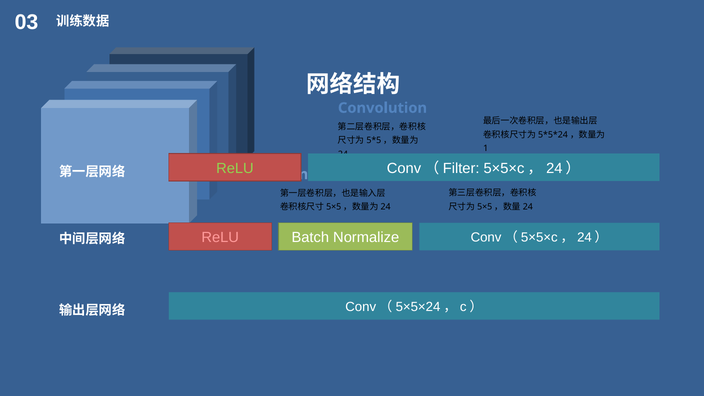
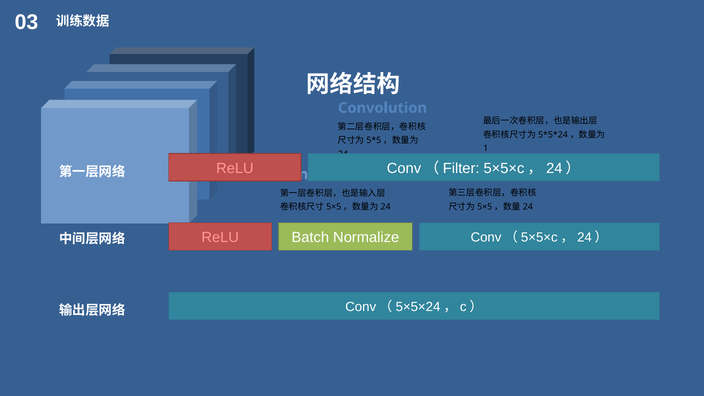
ReLU at (235, 168) colour: light green -> pink
